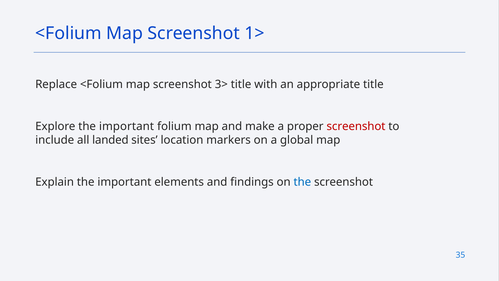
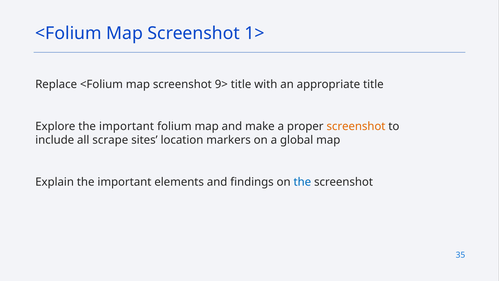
3>: 3> -> 9>
screenshot at (356, 126) colour: red -> orange
landed: landed -> scrape
